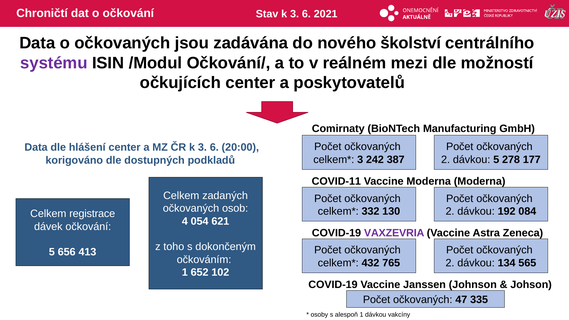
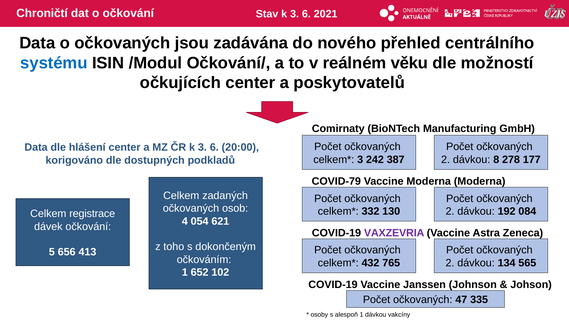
školství: školství -> přehled
systému colour: purple -> blue
mezi: mezi -> věku
dávkou 5: 5 -> 8
COVID-11: COVID-11 -> COVID-79
